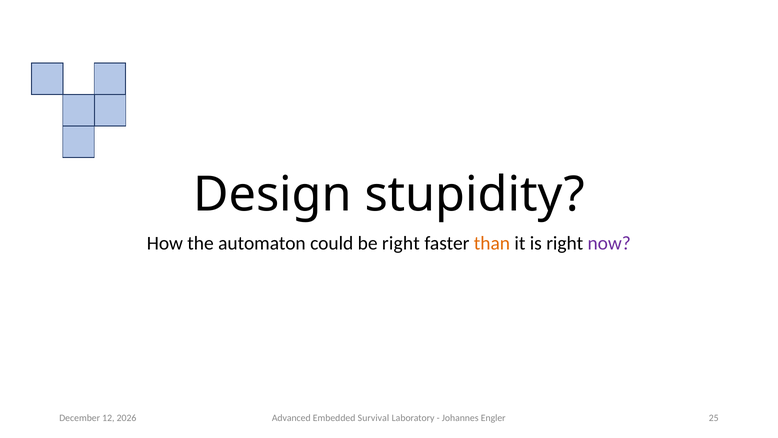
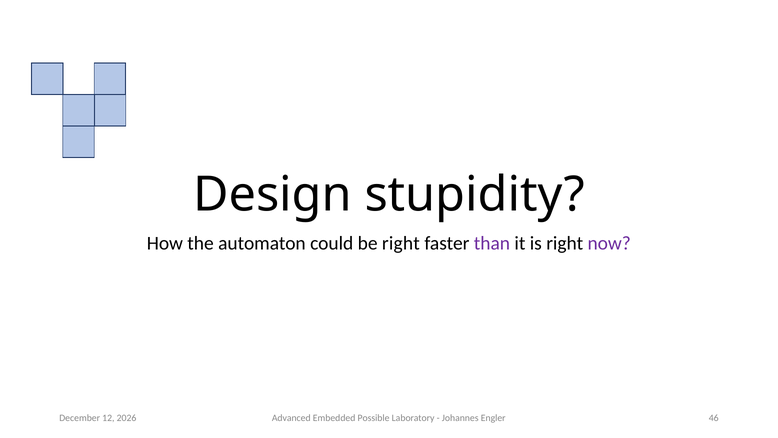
than colour: orange -> purple
Survival: Survival -> Possible
25: 25 -> 46
